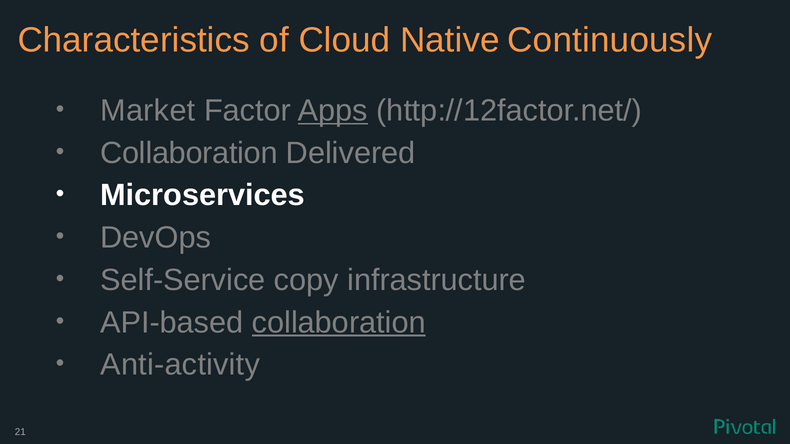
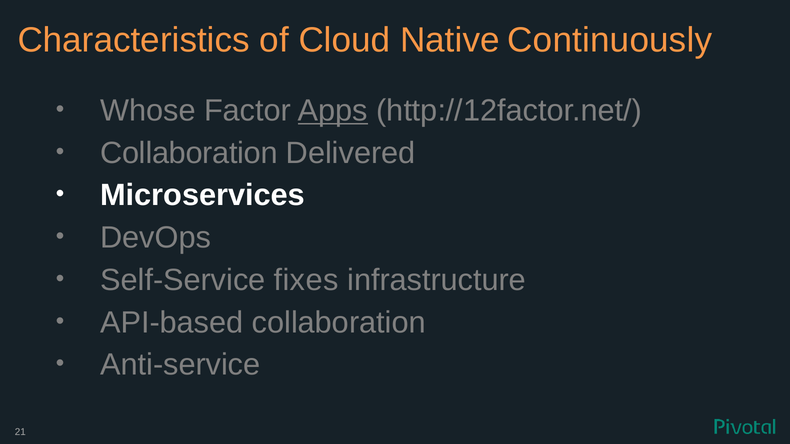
Market: Market -> Whose
copy: copy -> fixes
collaboration at (339, 323) underline: present -> none
Anti-activity: Anti-activity -> Anti-service
